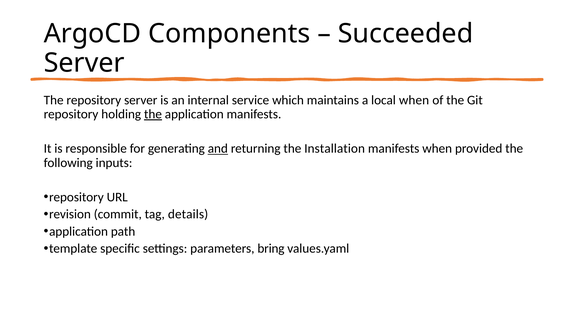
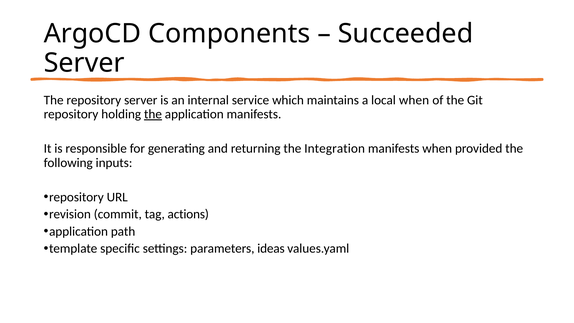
and underline: present -> none
Installation: Installation -> Integration
details: details -> actions
bring: bring -> ideas
